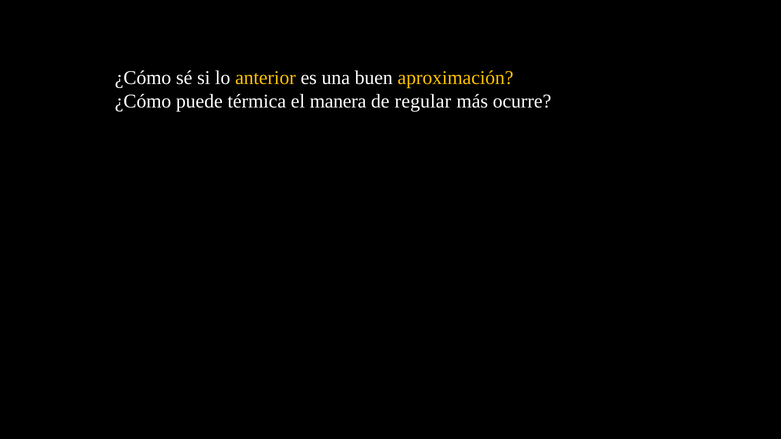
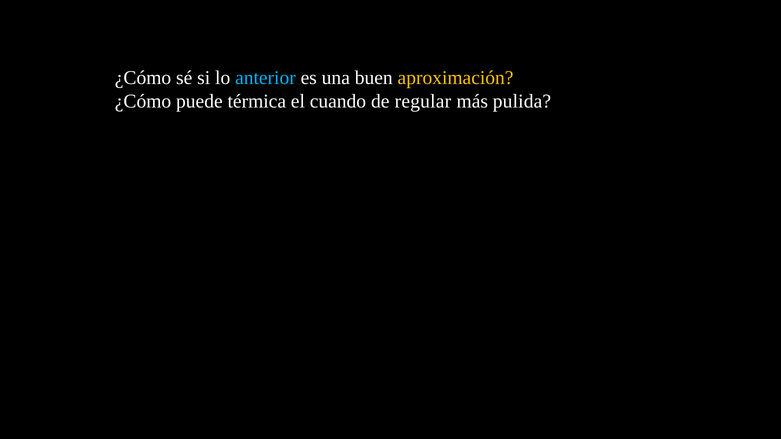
anterior colour: yellow -> light blue
manera: manera -> cuando
ocurre: ocurre -> pulida
